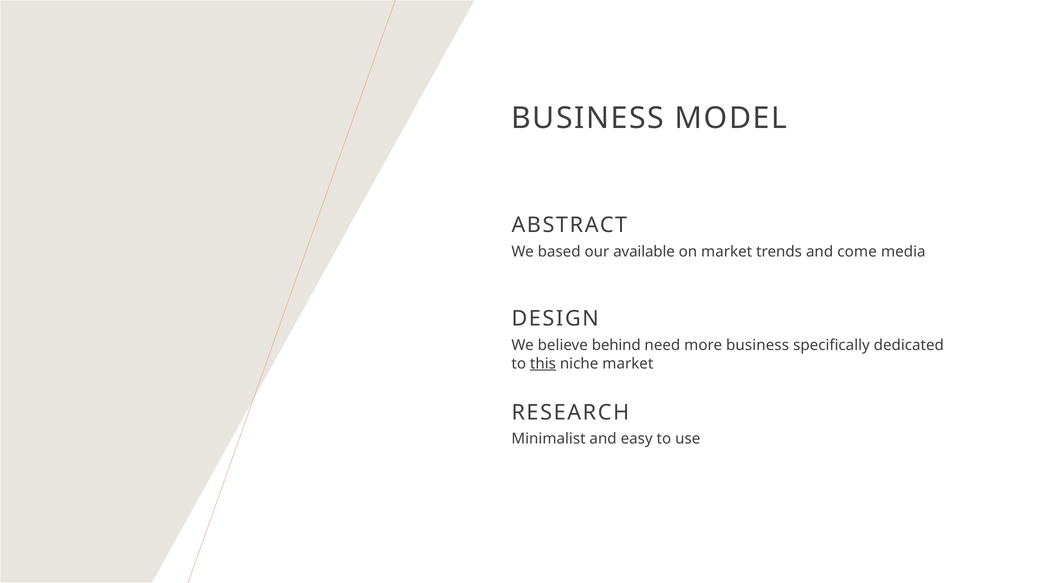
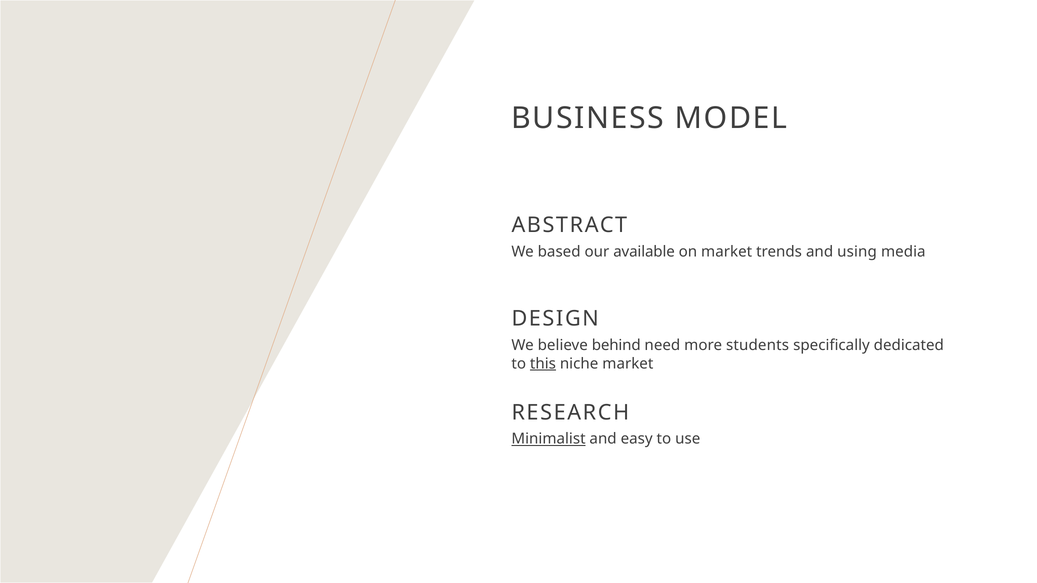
come: come -> using
more business: business -> students
Minimalist underline: none -> present
